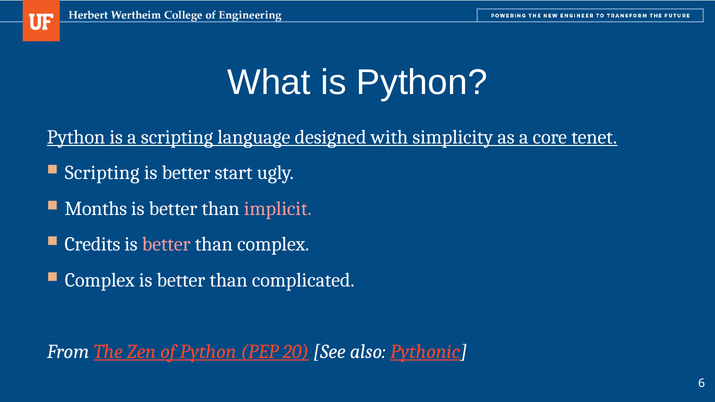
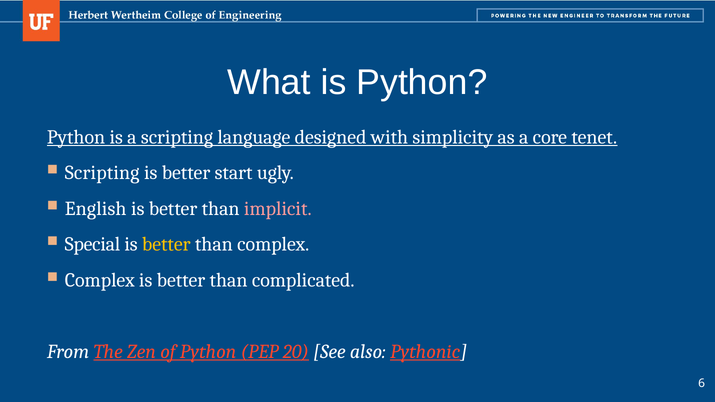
Months: Months -> English
Credits: Credits -> Special
better at (166, 244) colour: pink -> yellow
